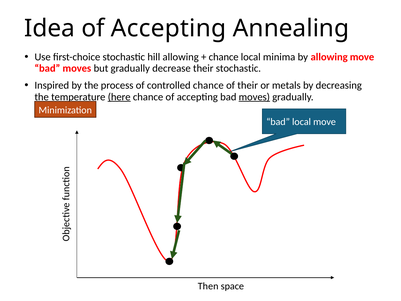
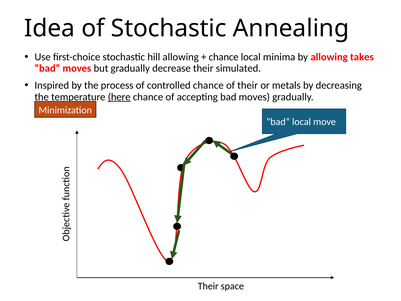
Idea of Accepting: Accepting -> Stochastic
allowing move: move -> takes
their stochastic: stochastic -> simulated
moves at (254, 97) underline: present -> none
Then at (208, 286): Then -> Their
